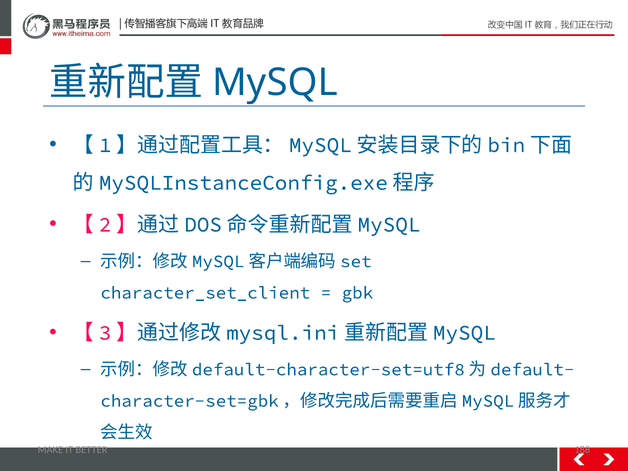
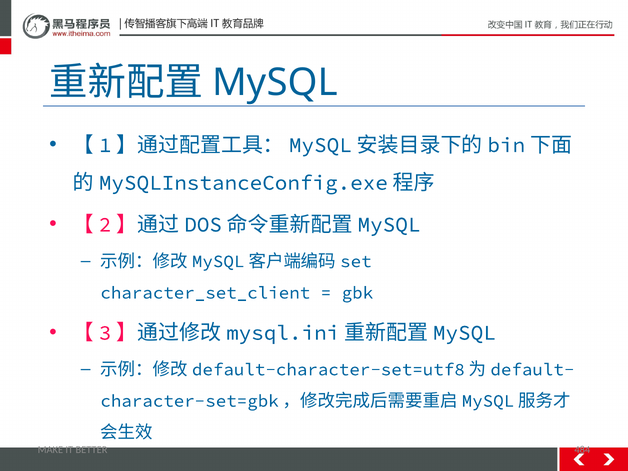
188: 188 -> 484
